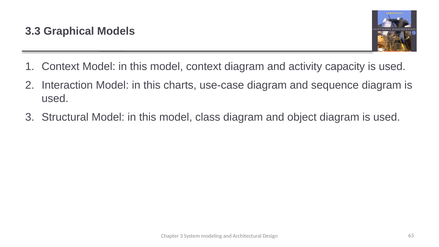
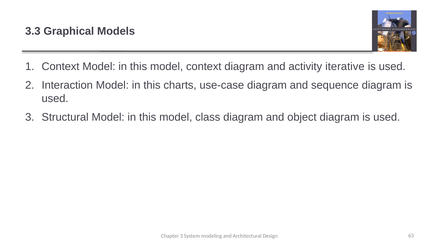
capacity: capacity -> iterative
